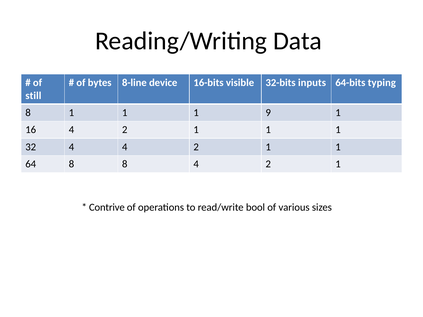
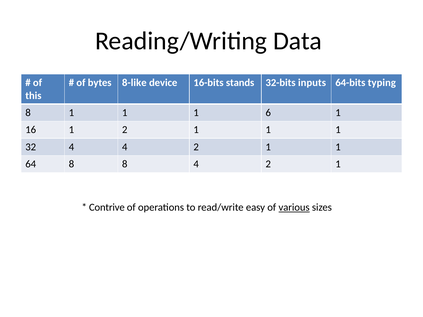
8-line: 8-line -> 8-like
visible: visible -> stands
still: still -> this
9: 9 -> 6
16 4: 4 -> 1
bool: bool -> easy
various underline: none -> present
